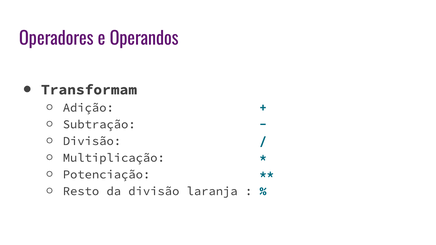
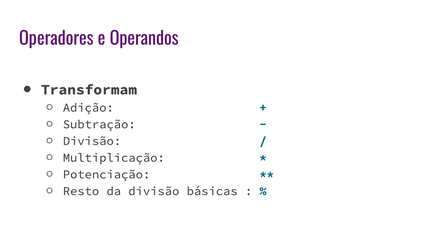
laranja: laranja -> básicas
